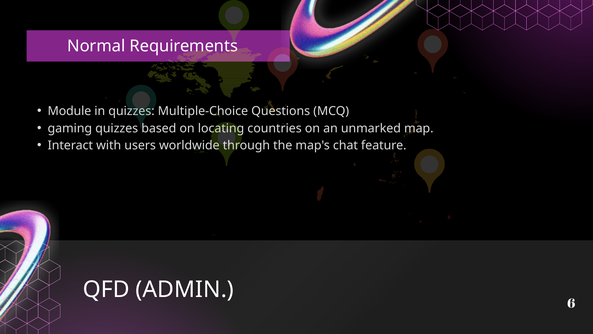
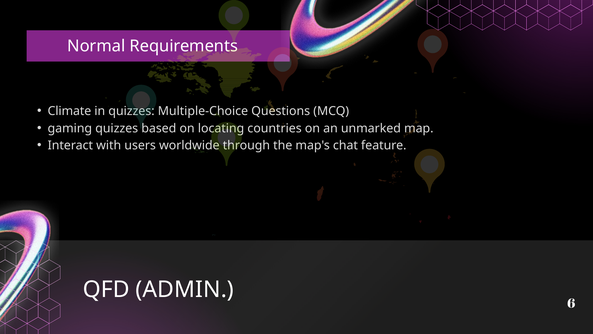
Module: Module -> Climate
